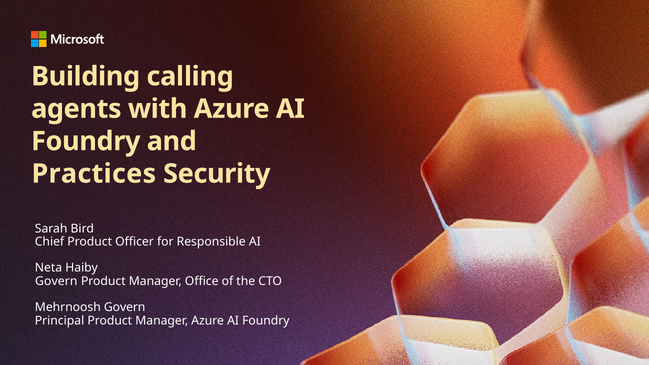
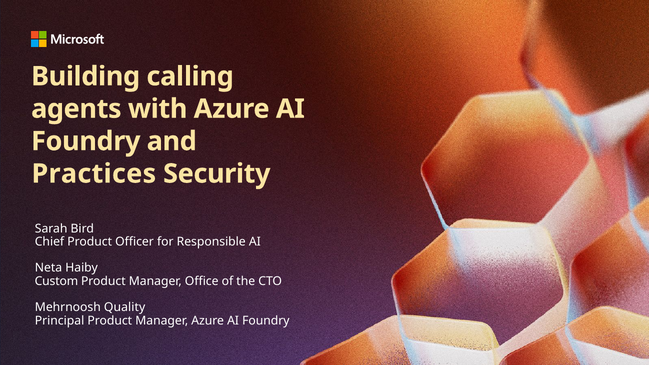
Govern at (56, 281): Govern -> Custom
Mehrnoosh Govern: Govern -> Quality
